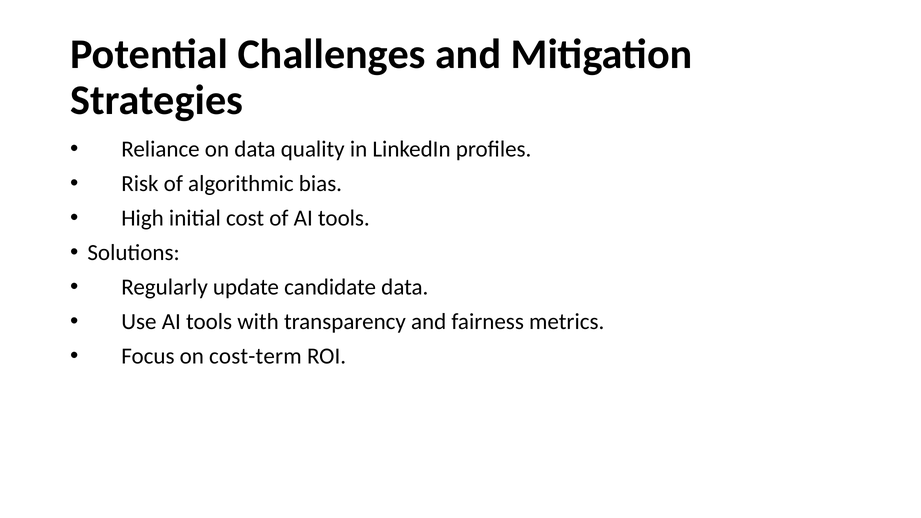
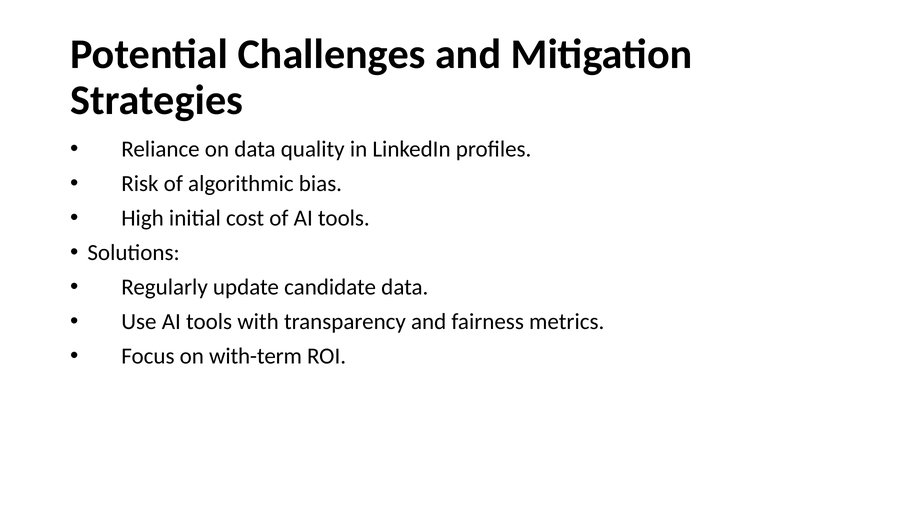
cost-term: cost-term -> with-term
